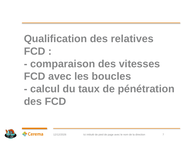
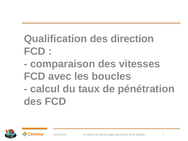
des relatives: relatives -> direction
